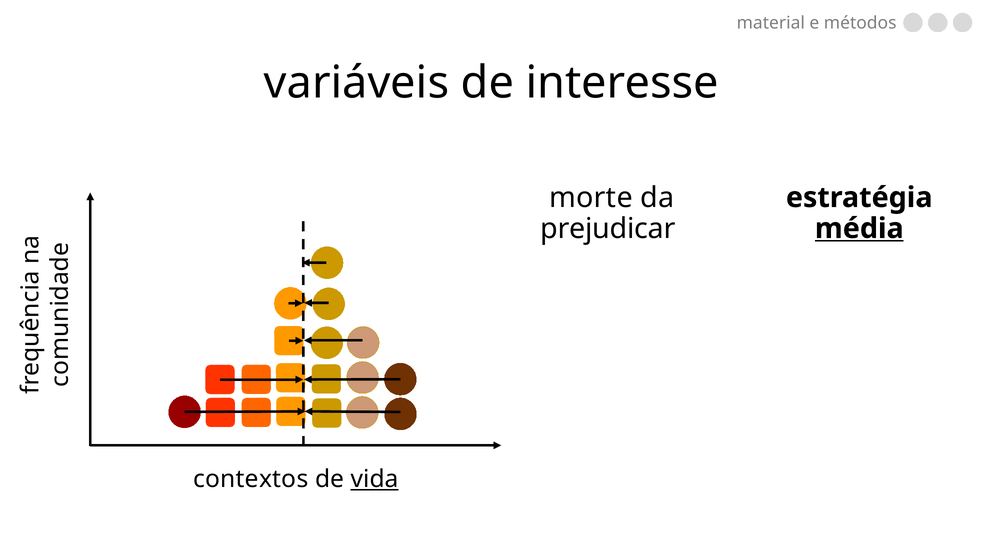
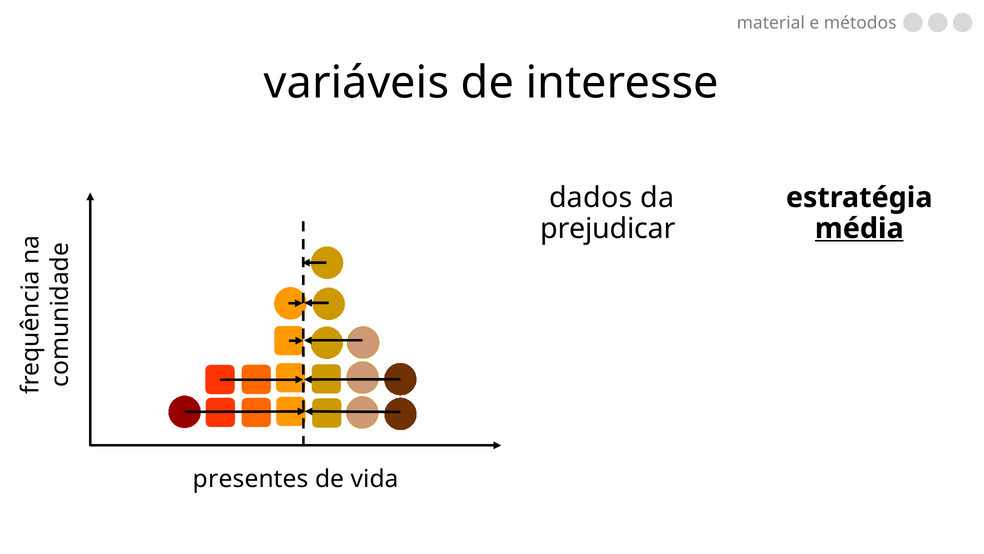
morte: morte -> dados
contextos: contextos -> presentes
vida underline: present -> none
